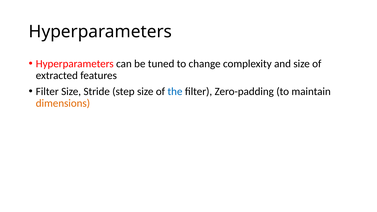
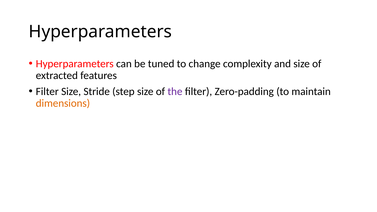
the colour: blue -> purple
